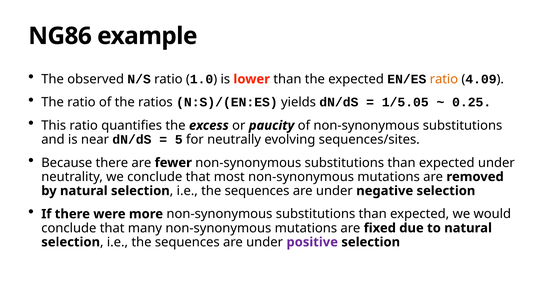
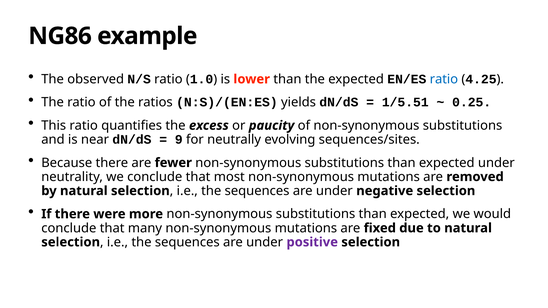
ratio at (444, 79) colour: orange -> blue
4.09: 4.09 -> 4.25
1/5.05: 1/5.05 -> 1/5.51
5: 5 -> 9
